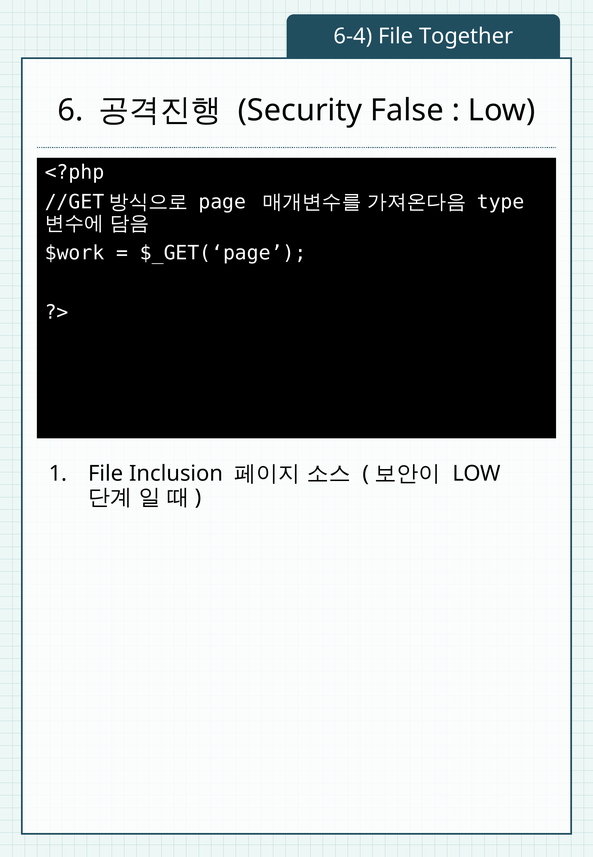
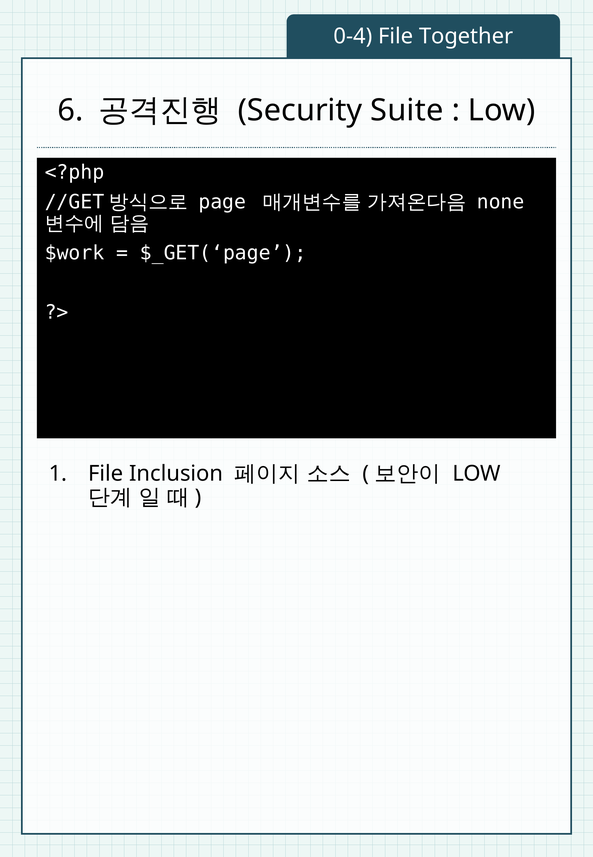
6-4: 6-4 -> 0-4
False: False -> Suite
type: type -> none
